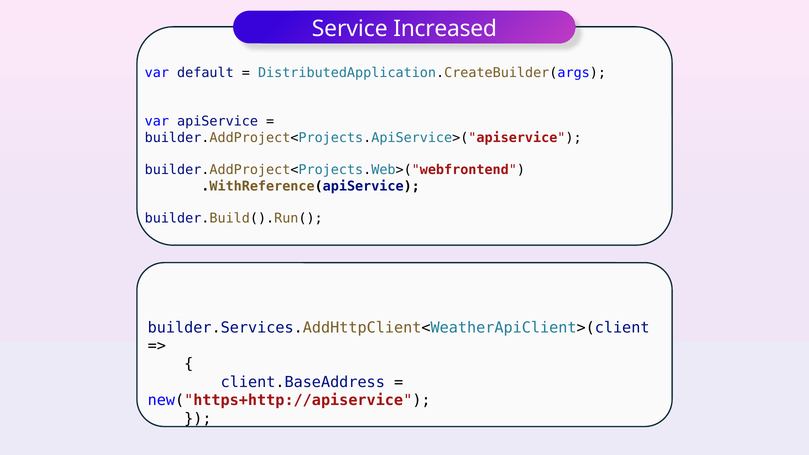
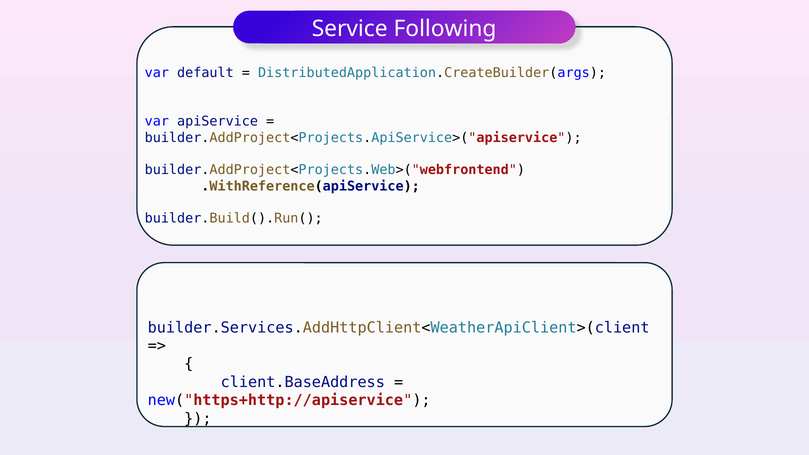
Increased: Increased -> Following
